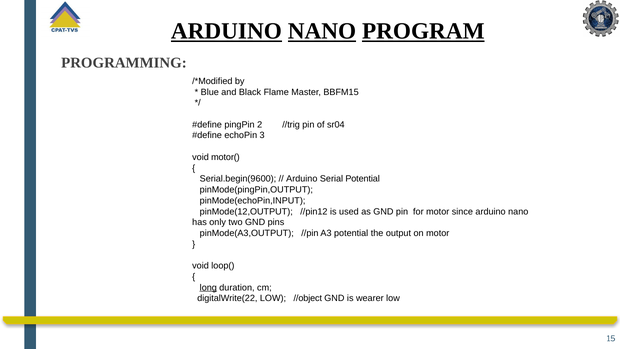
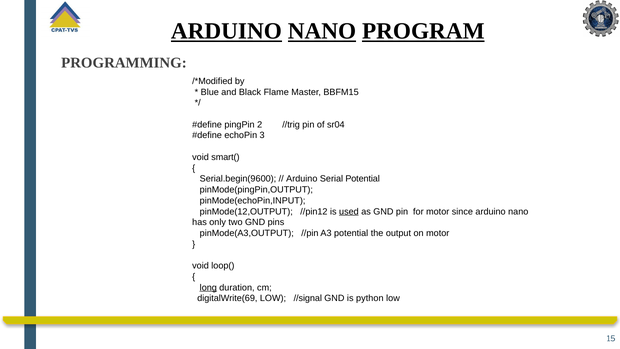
motor(: motor( -> smart(
used underline: none -> present
digitalWrite(22: digitalWrite(22 -> digitalWrite(69
//object: //object -> //signal
wearer: wearer -> python
